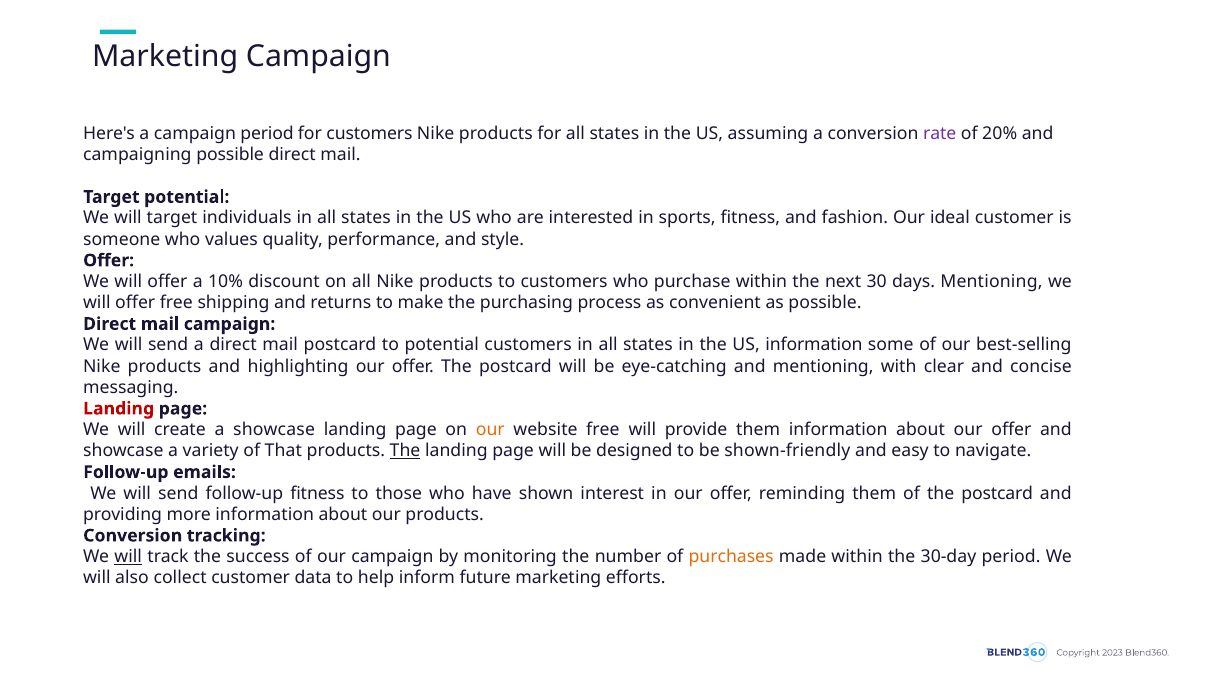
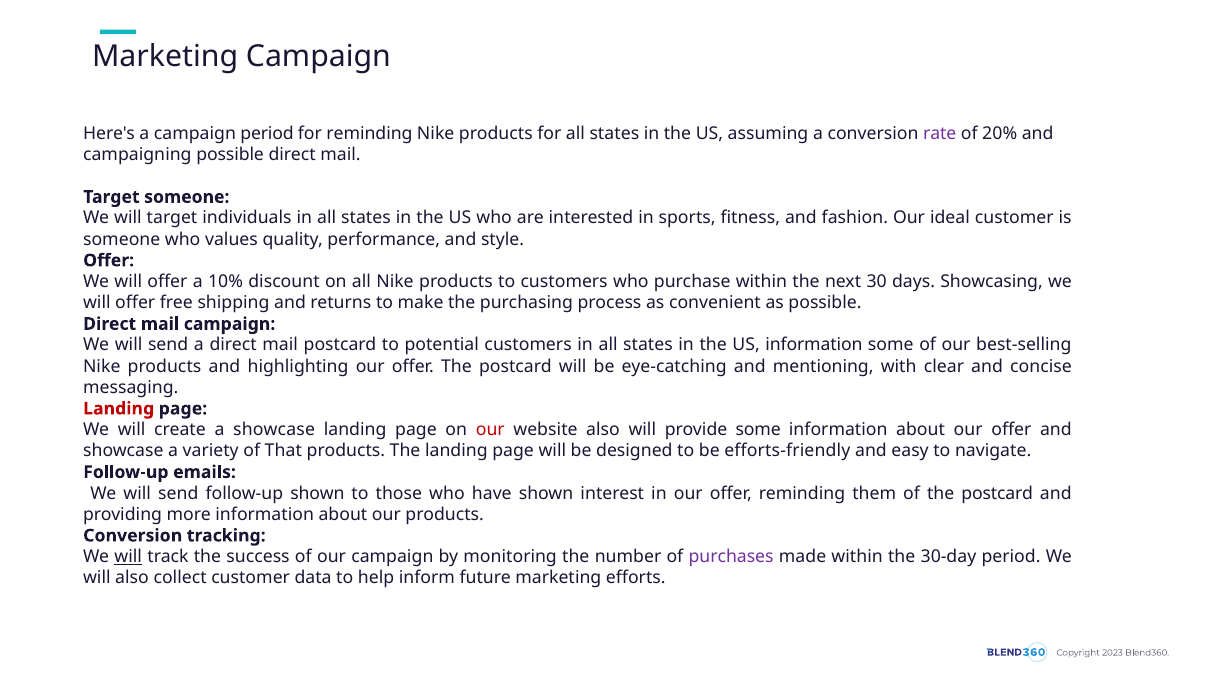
for customers: customers -> reminding
Target potential: potential -> someone
days Mentioning: Mentioning -> Showcasing
our at (490, 430) colour: orange -> red
website free: free -> also
provide them: them -> some
The at (405, 451) underline: present -> none
shown-friendly: shown-friendly -> efforts-friendly
follow-up fitness: fitness -> shown
purchases colour: orange -> purple
